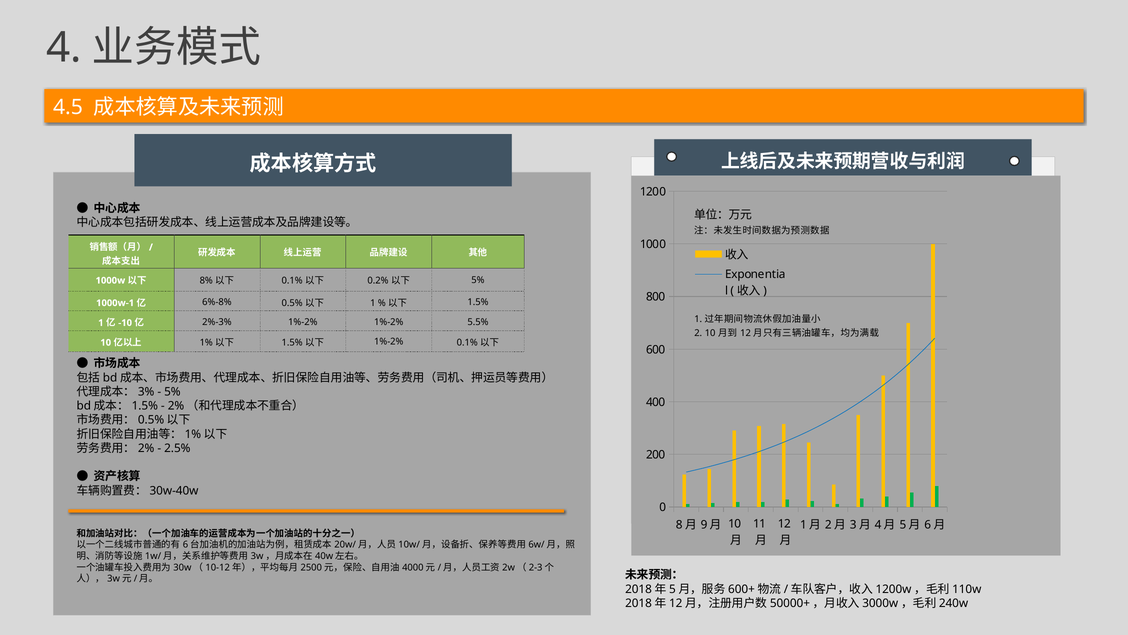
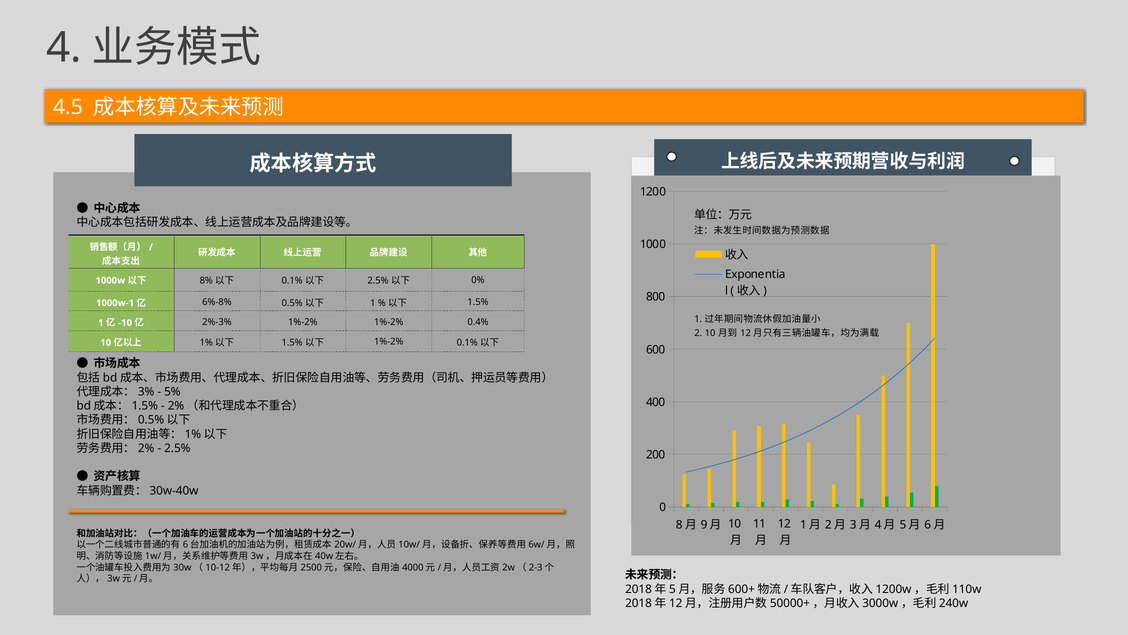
0.2% at (378, 280): 0.2% -> 2.5%
5% at (478, 280): 5% -> 0%
5.5%: 5.5% -> 0.4%
